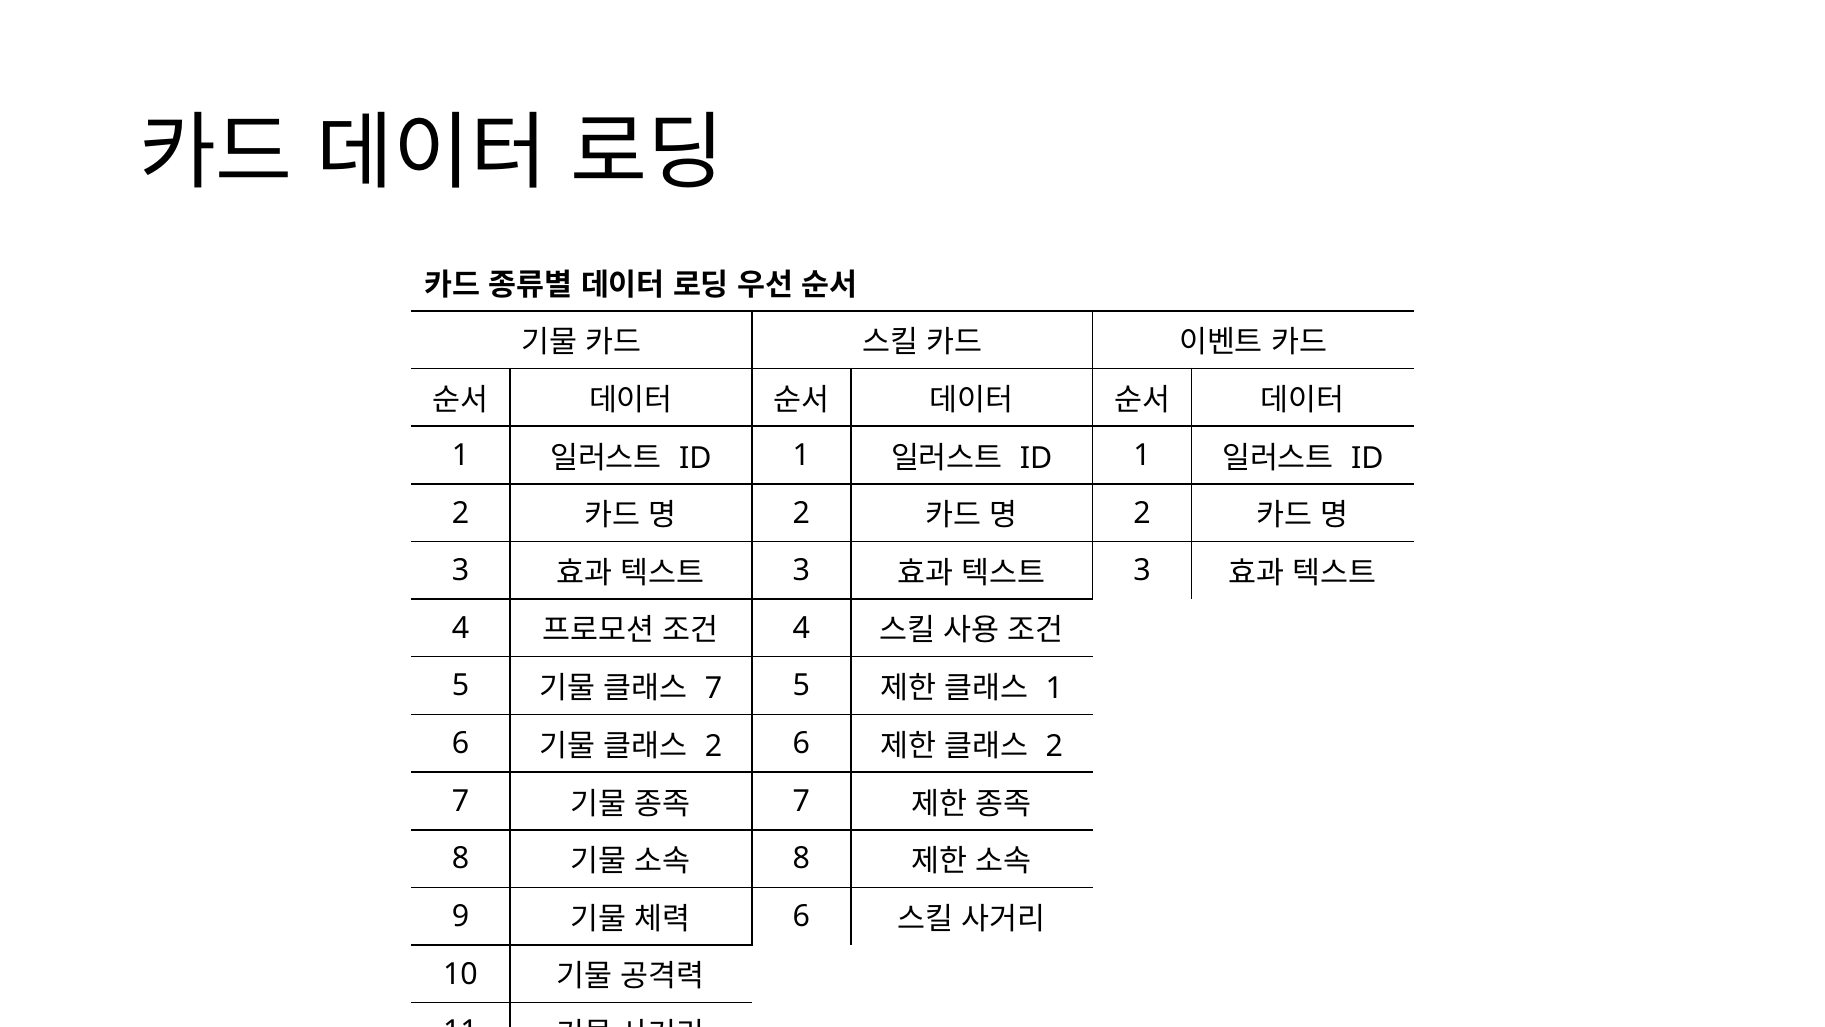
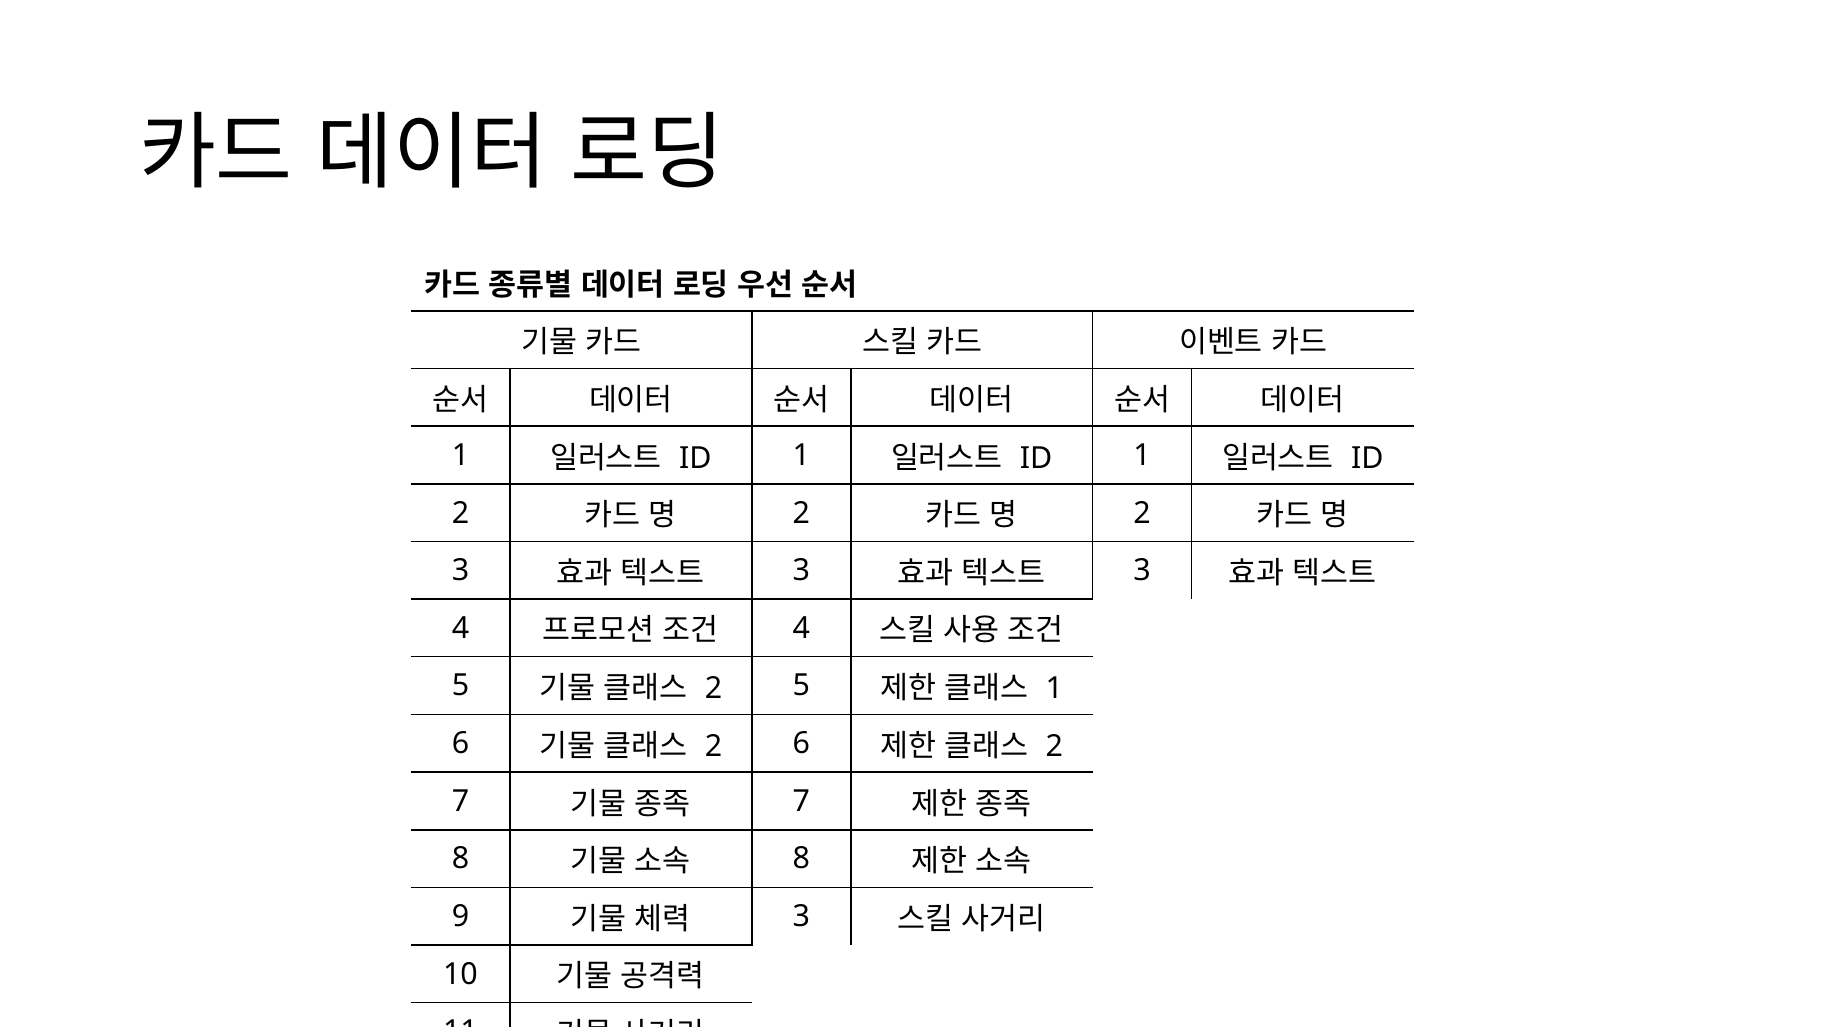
7 at (714, 688): 7 -> 2
6 at (801, 916): 6 -> 3
